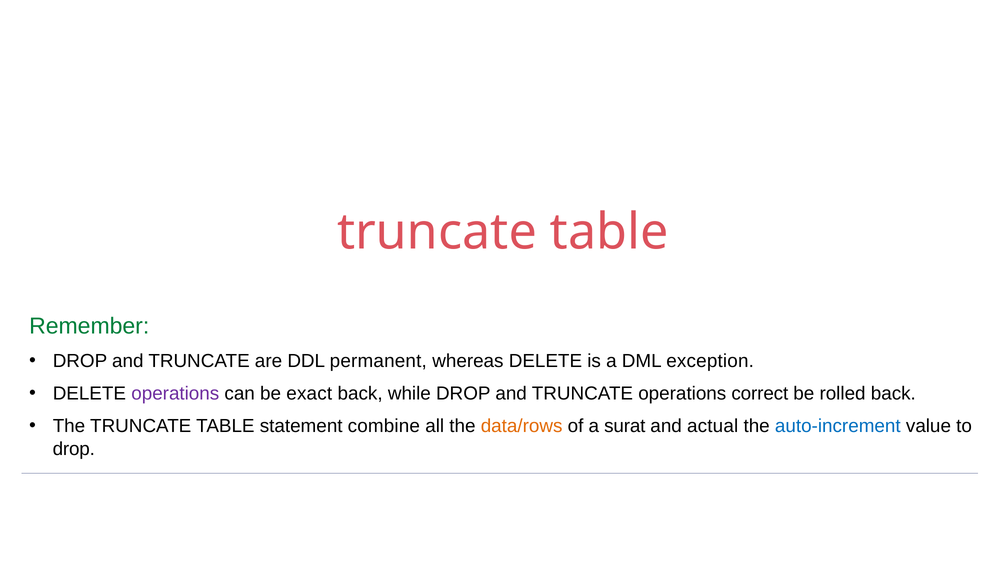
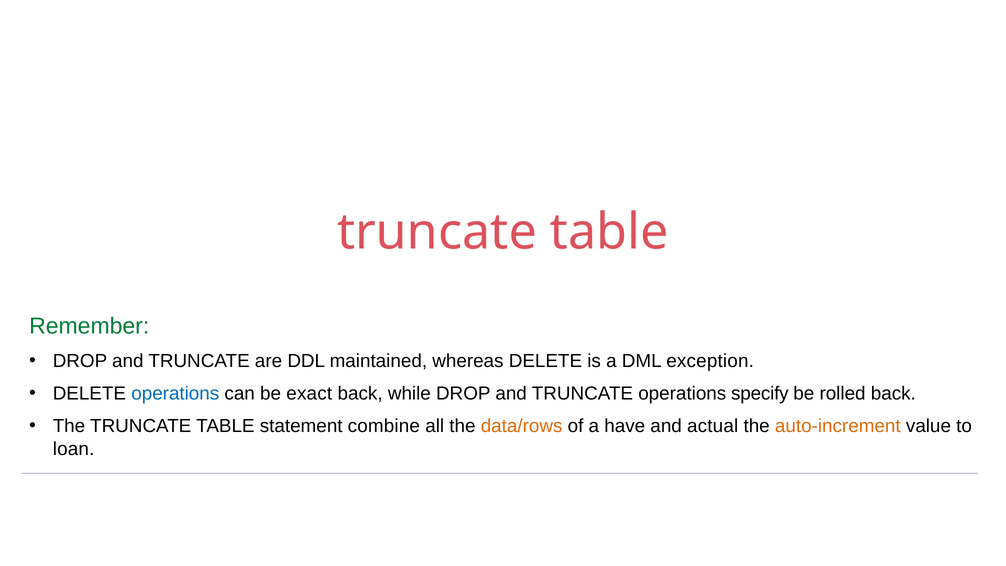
permanent: permanent -> maintained
operations at (175, 393) colour: purple -> blue
correct: correct -> specify
surat: surat -> have
auto-increment colour: blue -> orange
drop at (74, 449): drop -> loan
